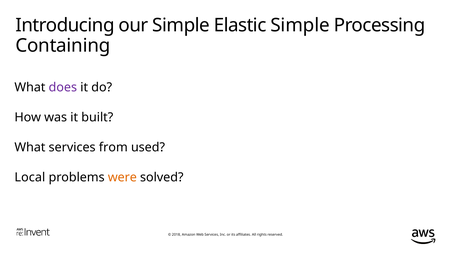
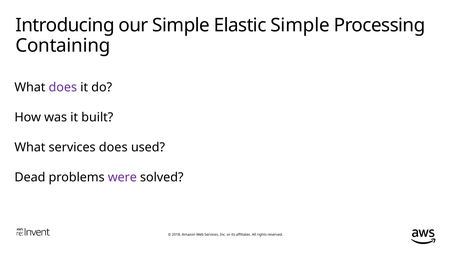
services from: from -> does
Local: Local -> Dead
were colour: orange -> purple
